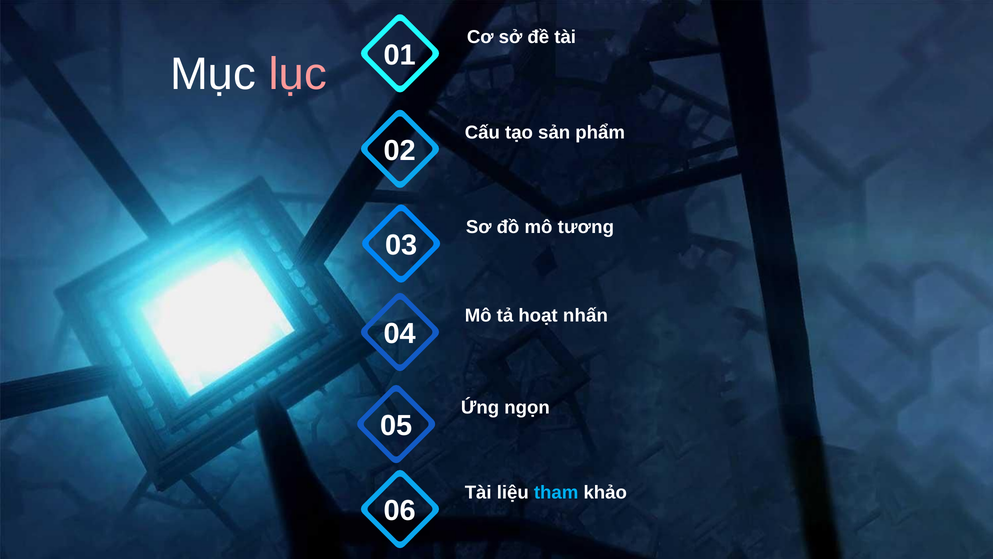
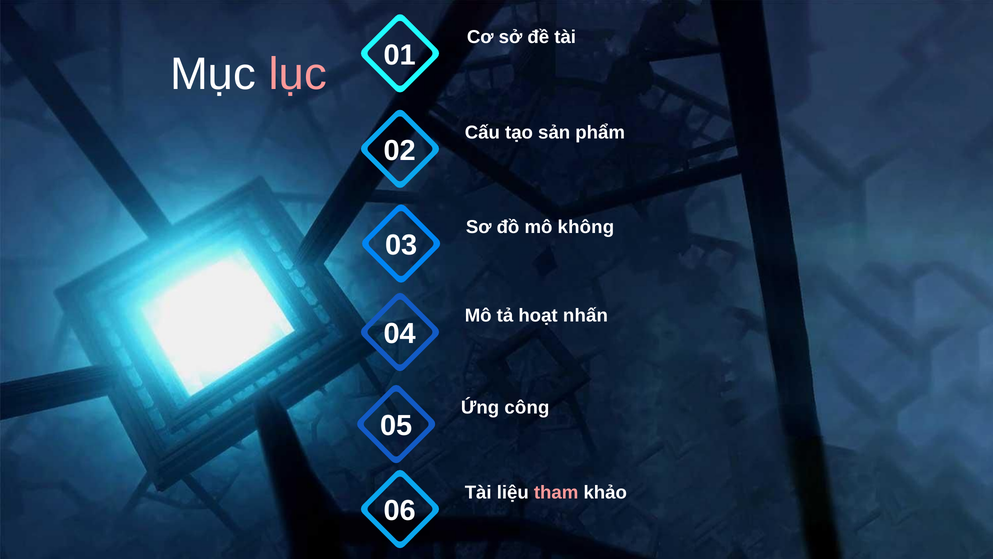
tương: tương -> không
ngọn: ngọn -> công
tham colour: light blue -> pink
